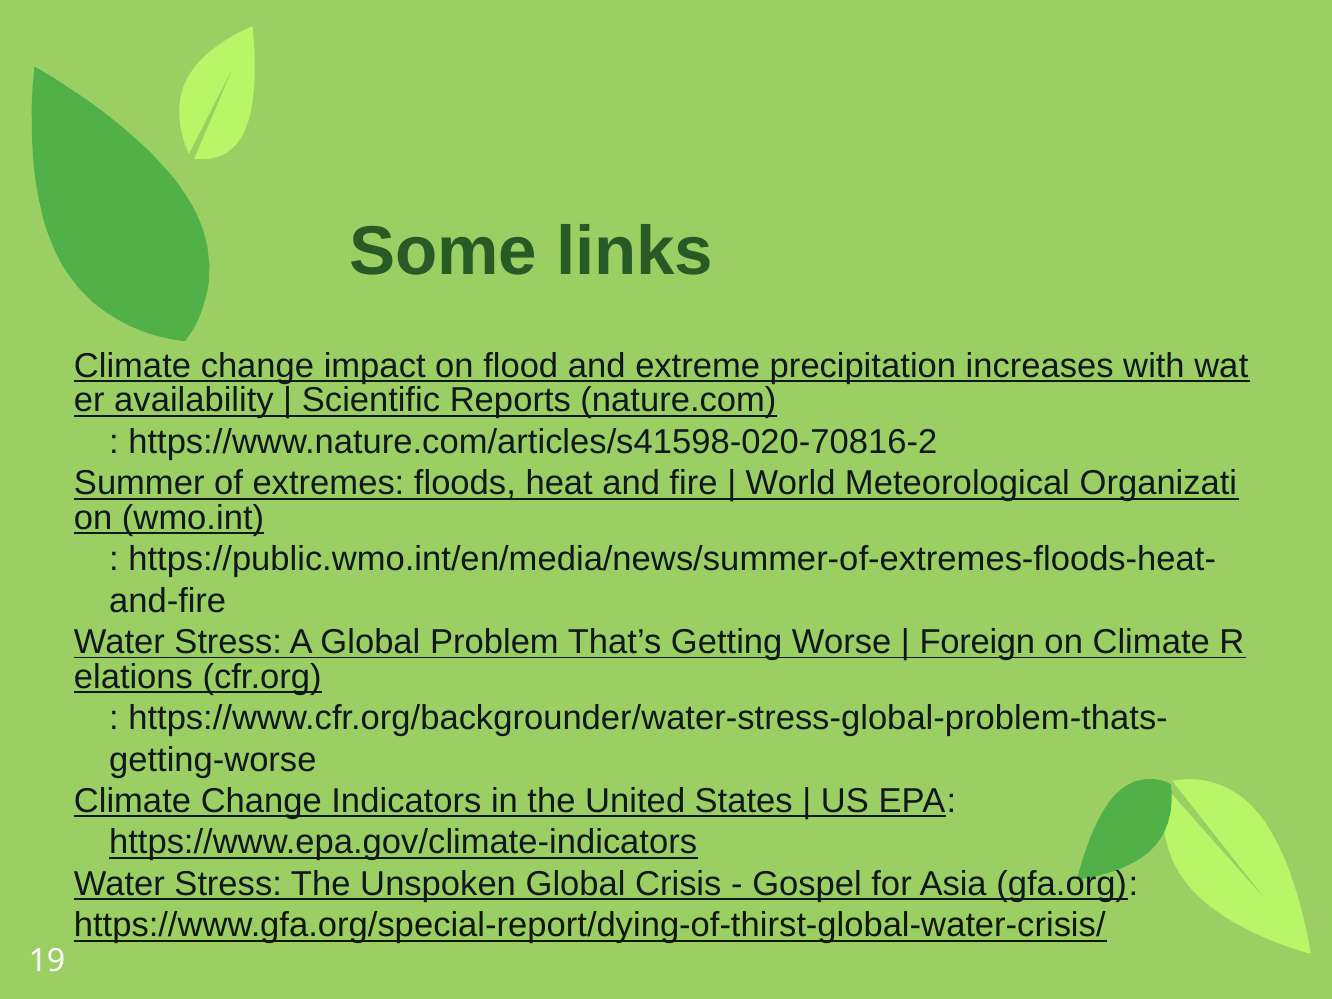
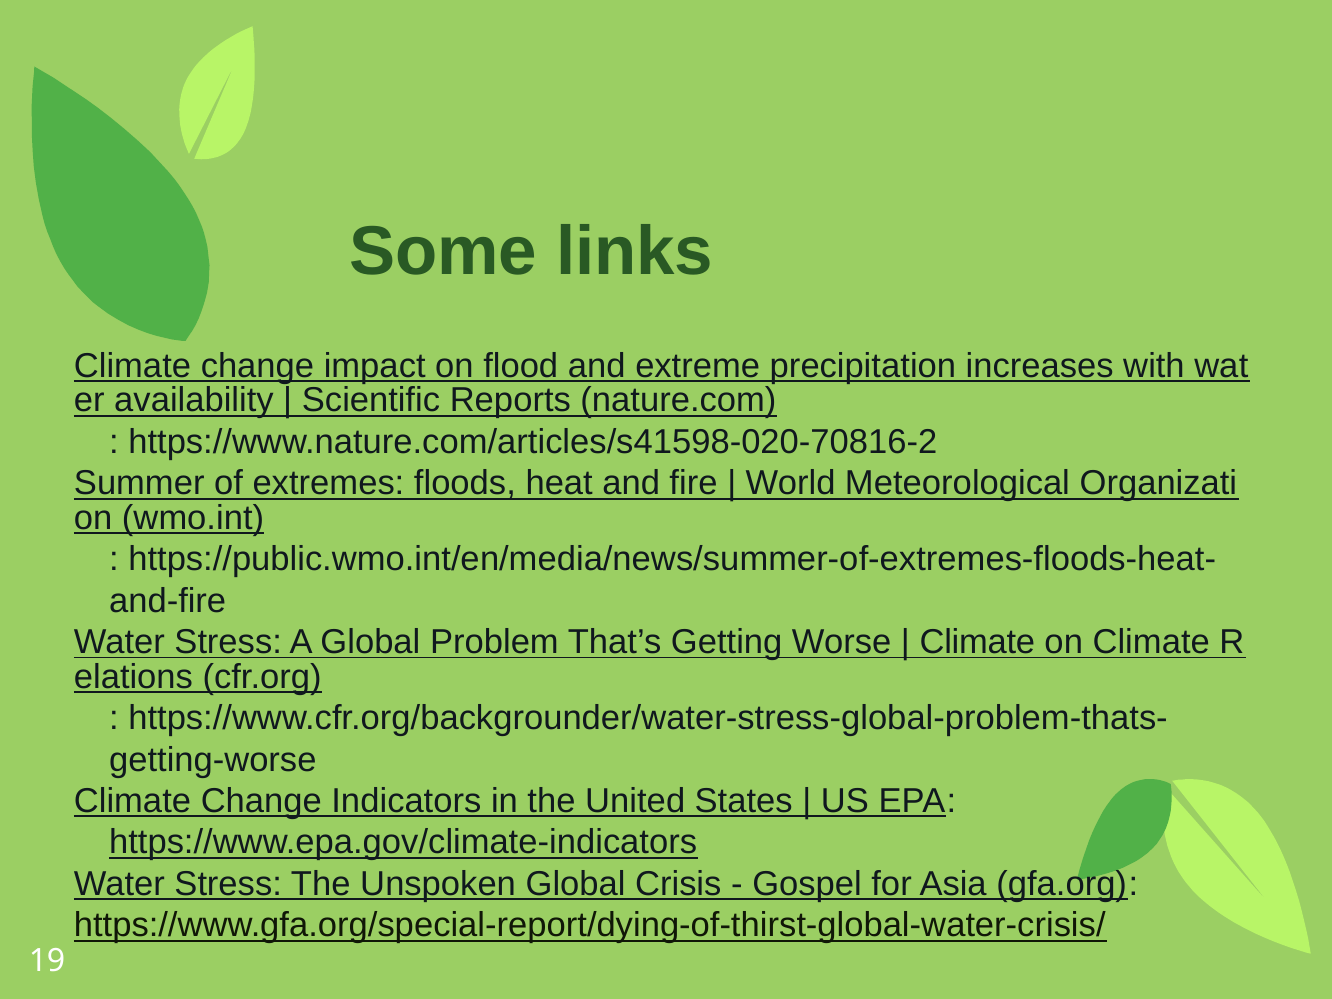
Foreign at (977, 642): Foreign -> Climate
